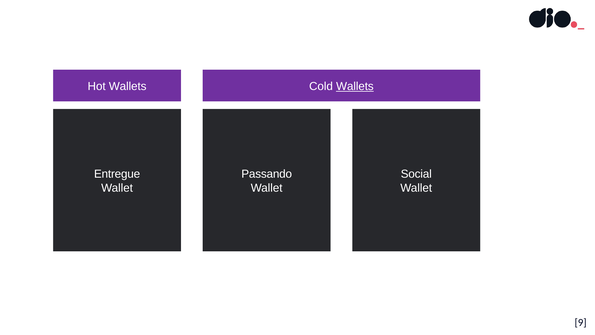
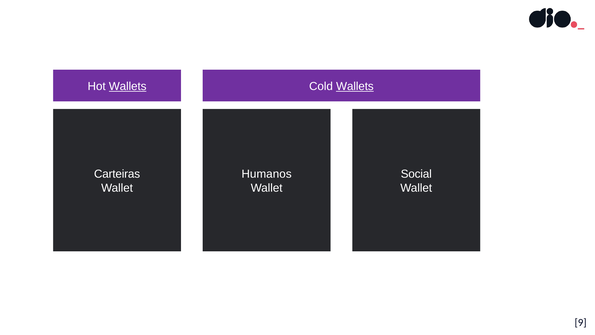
Wallets at (128, 86) underline: none -> present
Entregue: Entregue -> Carteiras
Passando: Passando -> Humanos
